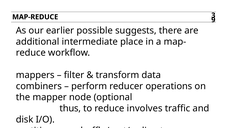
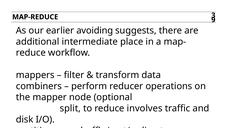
possible: possible -> avoiding
thus: thus -> split
